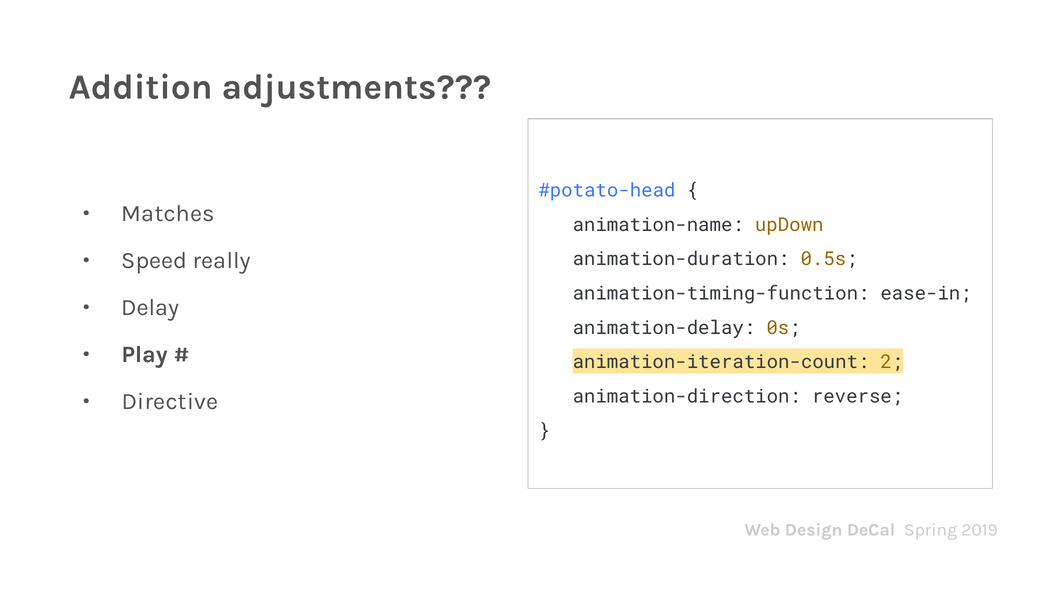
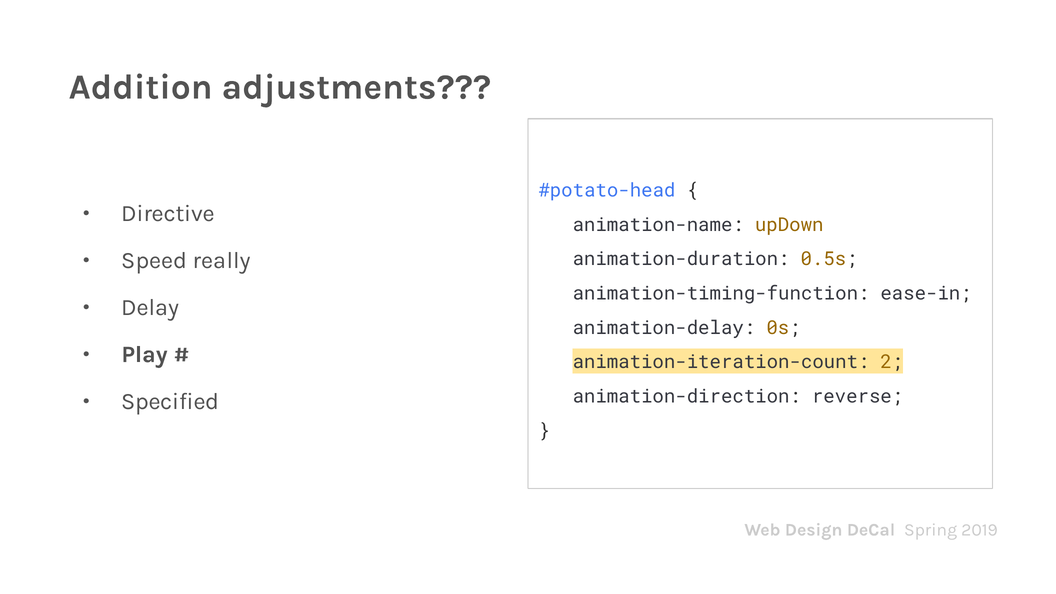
Matches: Matches -> Directive
Directive: Directive -> Specified
